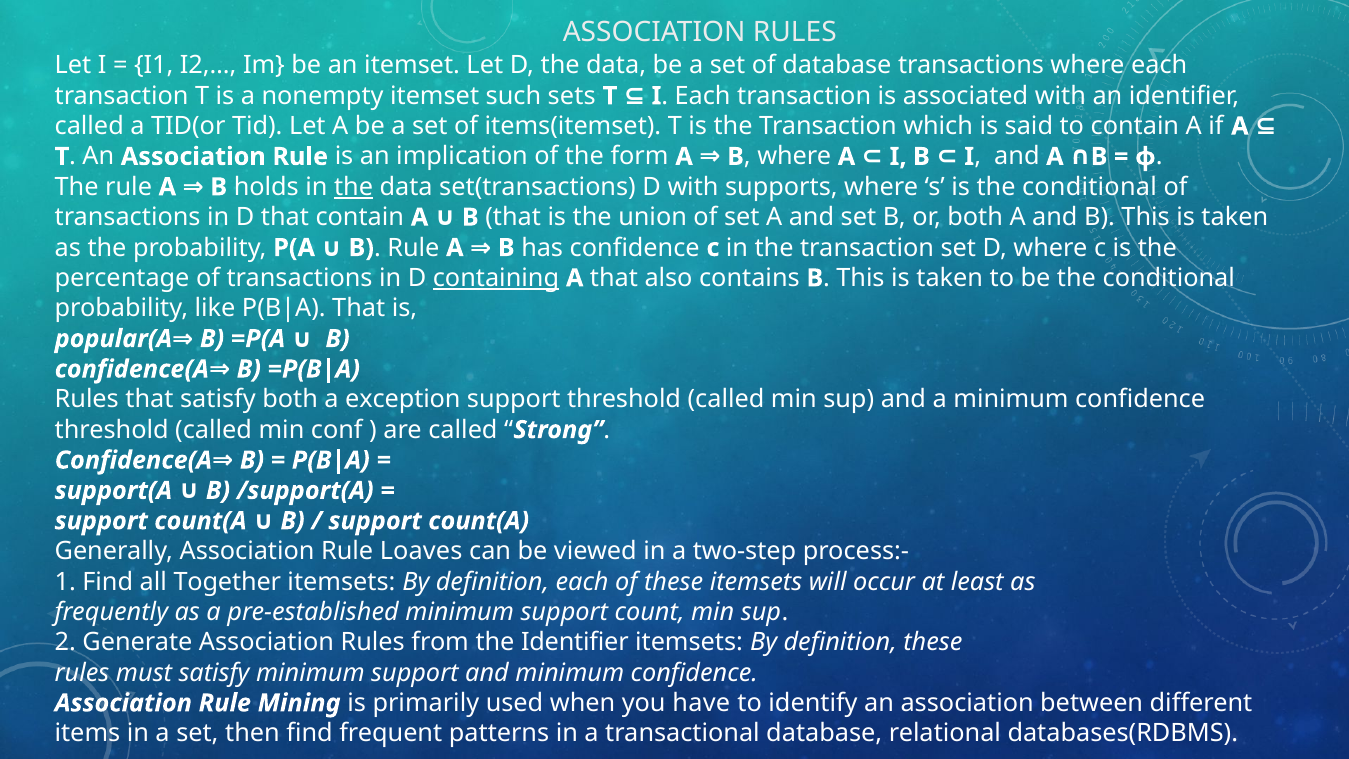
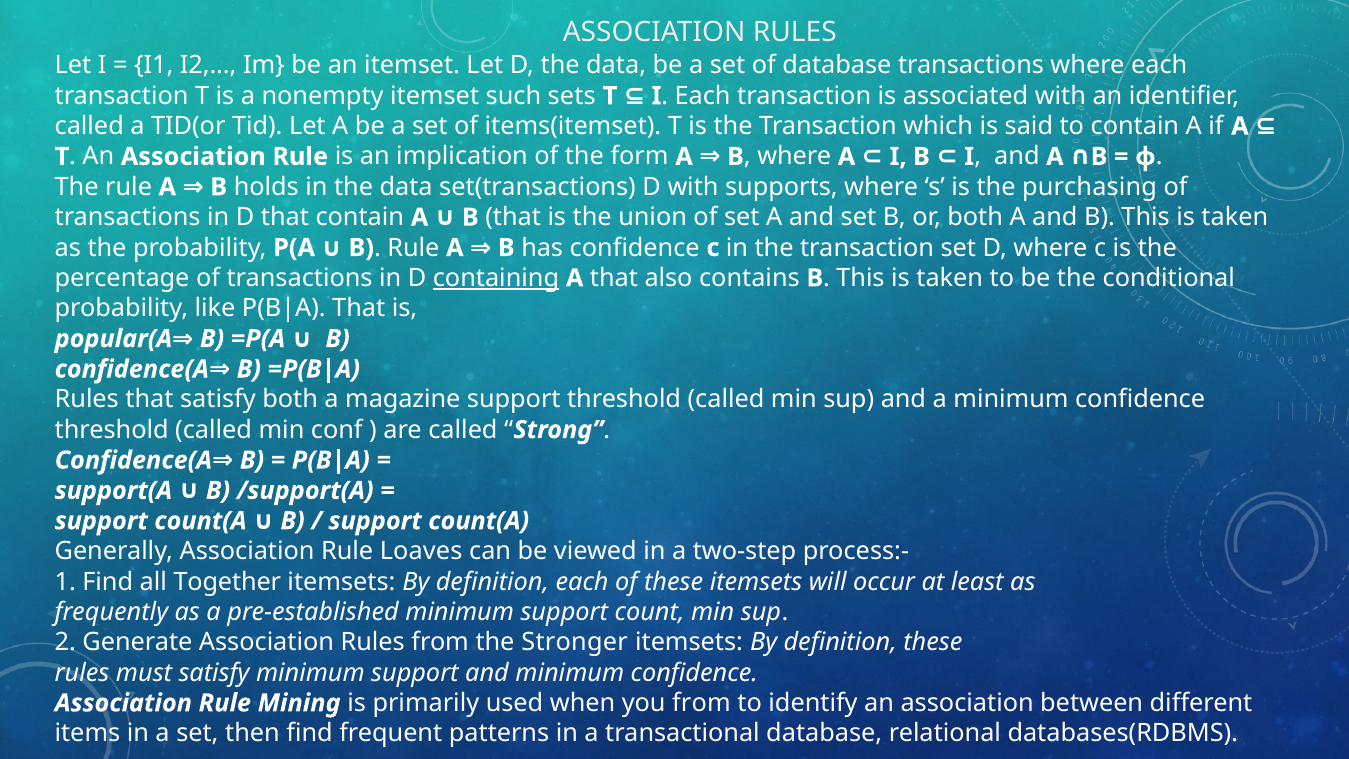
the at (354, 187) underline: present -> none
is the conditional: conditional -> purchasing
exception: exception -> magazine
the Identifier: Identifier -> Stronger
you have: have -> from
